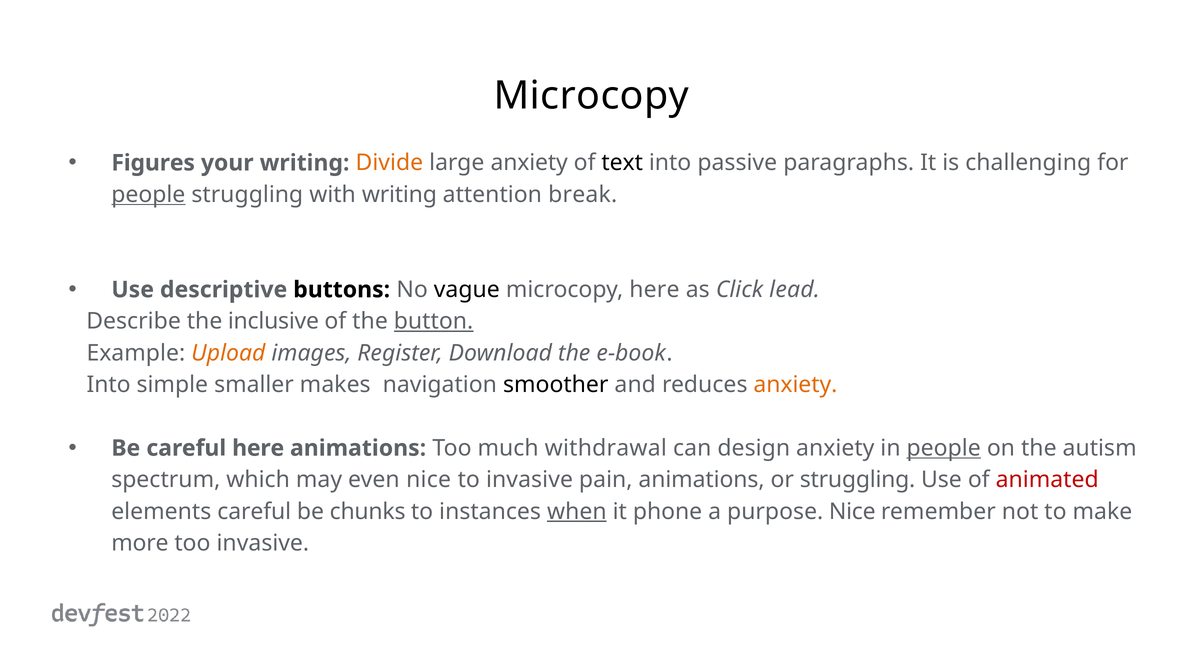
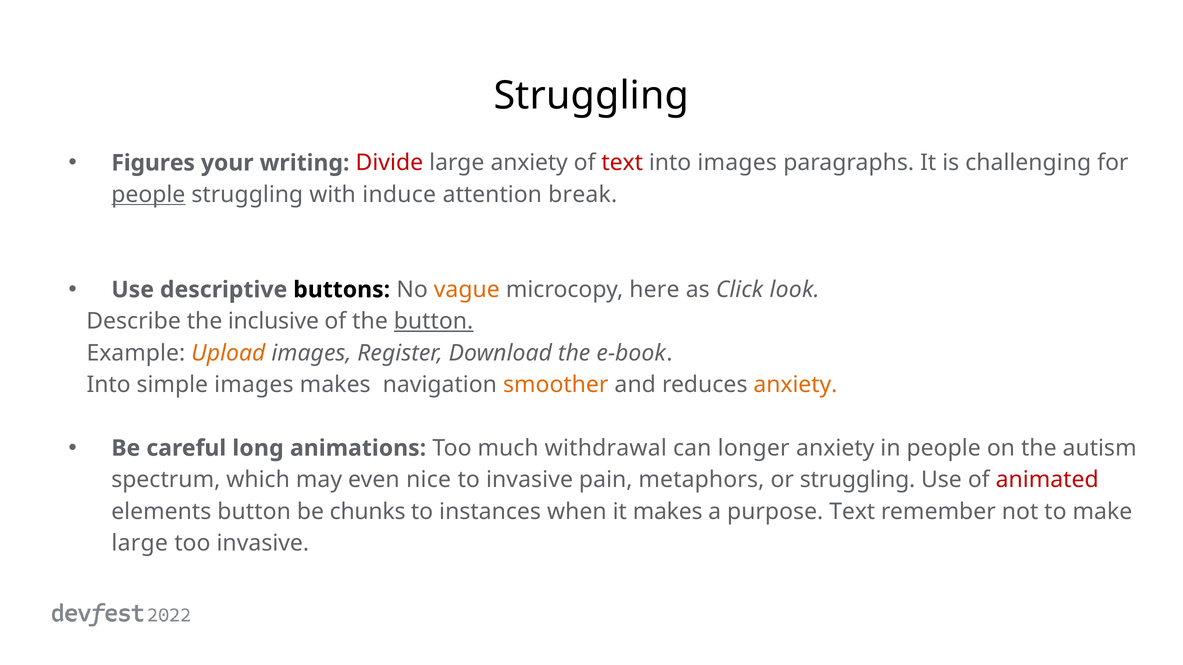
Microcopy at (591, 96): Microcopy -> Struggling
Divide colour: orange -> red
text at (622, 163) colour: black -> red
into passive: passive -> images
with writing: writing -> induce
vague colour: black -> orange
lead: lead -> look
simple smaller: smaller -> images
smoother colour: black -> orange
careful here: here -> long
design: design -> longer
people at (944, 448) underline: present -> none
pain animations: animations -> metaphors
elements careful: careful -> button
when underline: present -> none
it phone: phone -> makes
purpose Nice: Nice -> Text
more at (140, 544): more -> large
